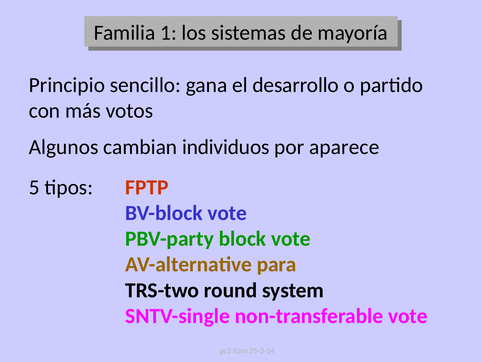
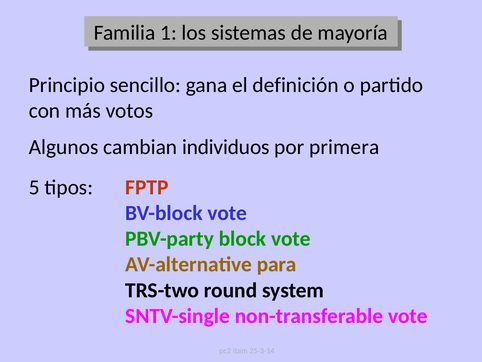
desarrollo: desarrollo -> definición
aparece: aparece -> primera
